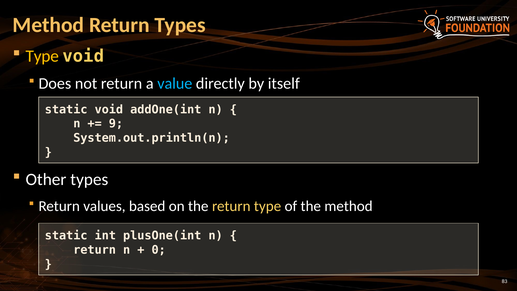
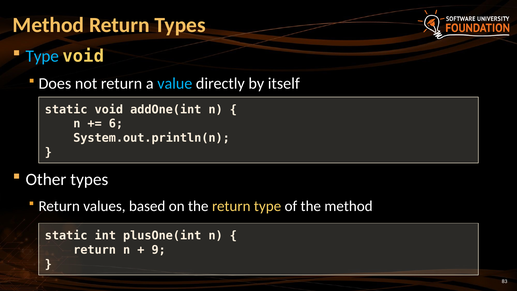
Type at (42, 56) colour: yellow -> light blue
9: 9 -> 6
0: 0 -> 9
